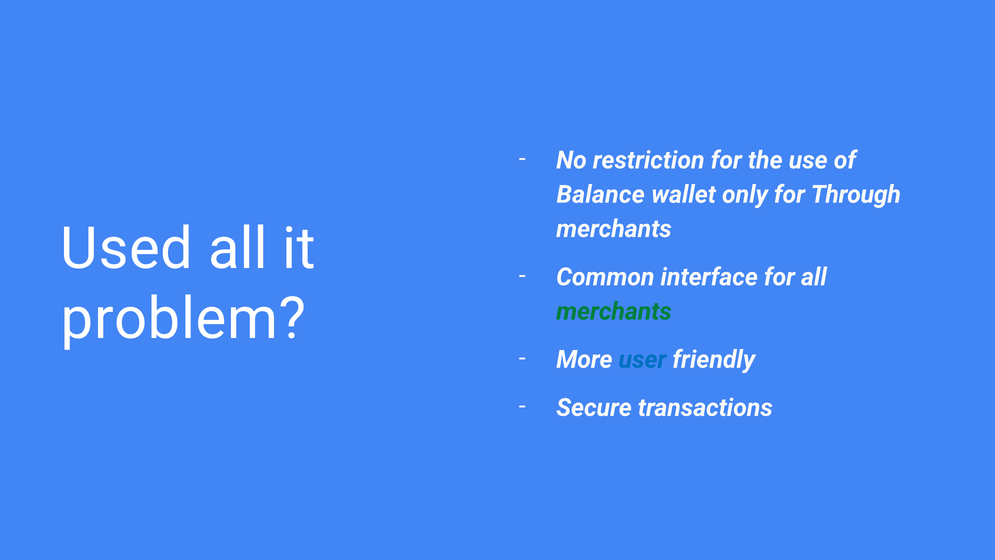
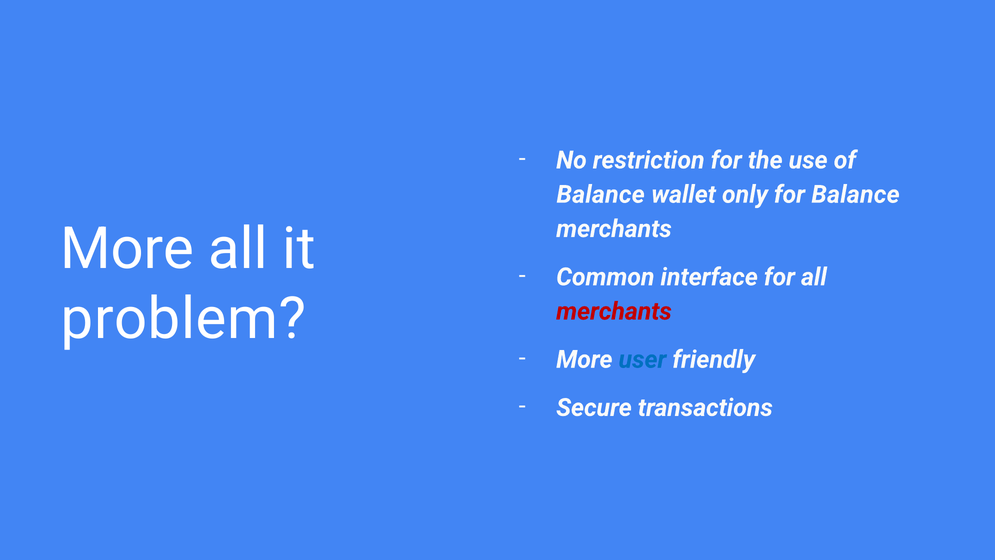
for Through: Through -> Balance
Used at (127, 249): Used -> More
merchants at (614, 311) colour: green -> red
